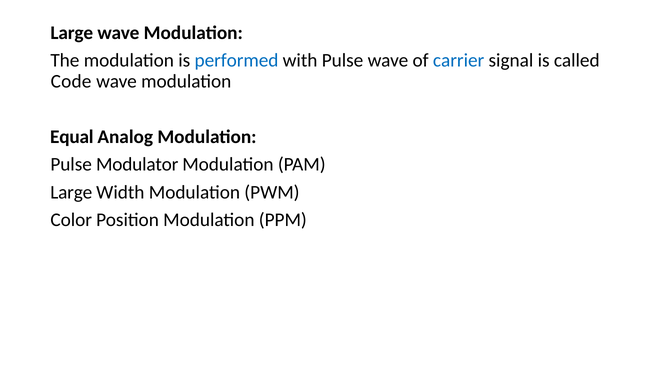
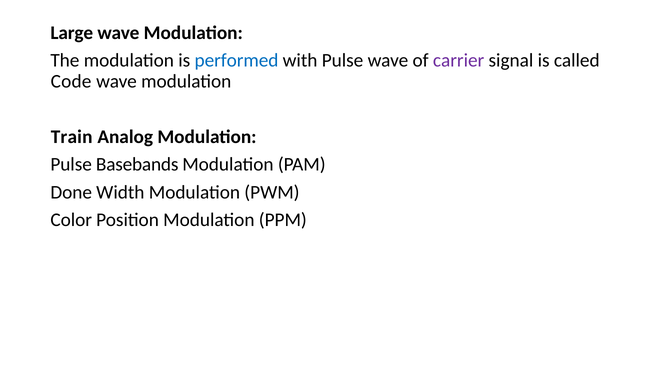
carrier colour: blue -> purple
Equal: Equal -> Train
Modulator: Modulator -> Basebands
Large at (71, 192): Large -> Done
